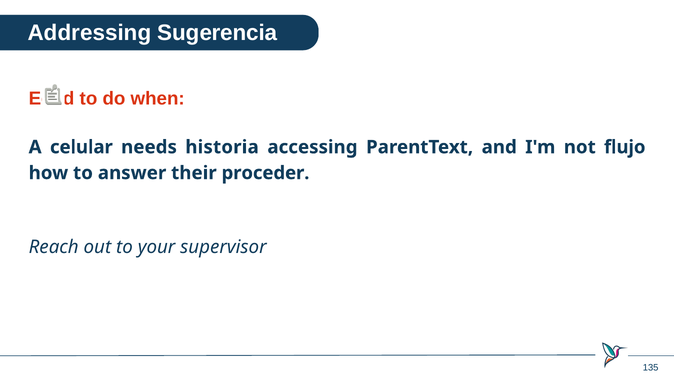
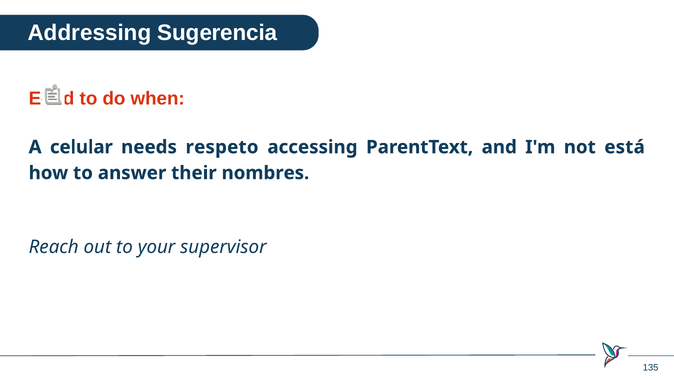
historia: historia -> respeto
flujo: flujo -> está
proceder: proceder -> nombres
